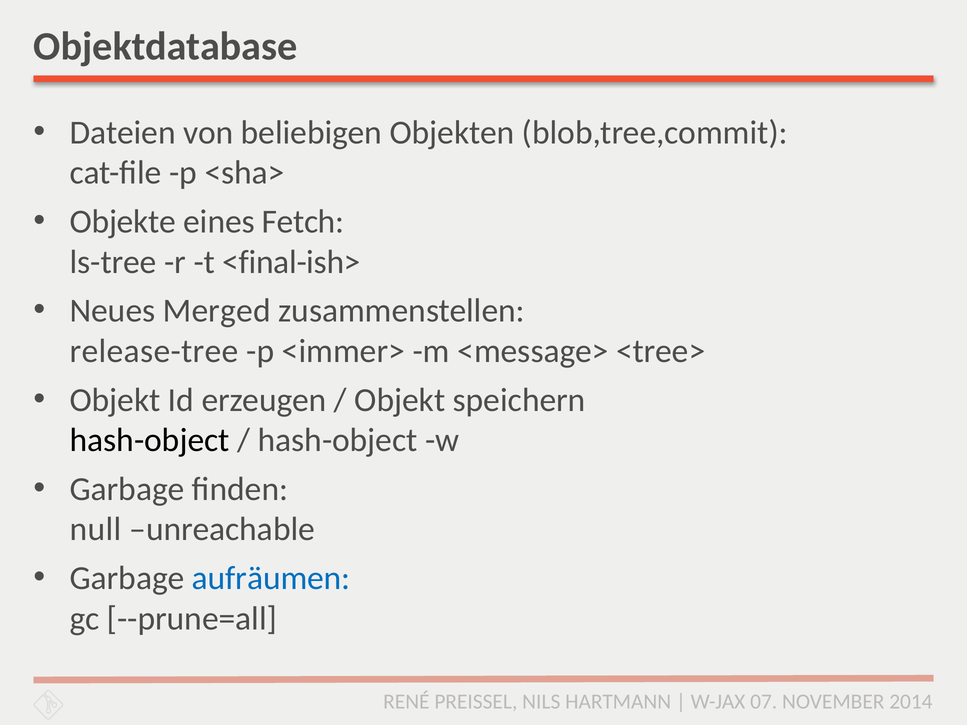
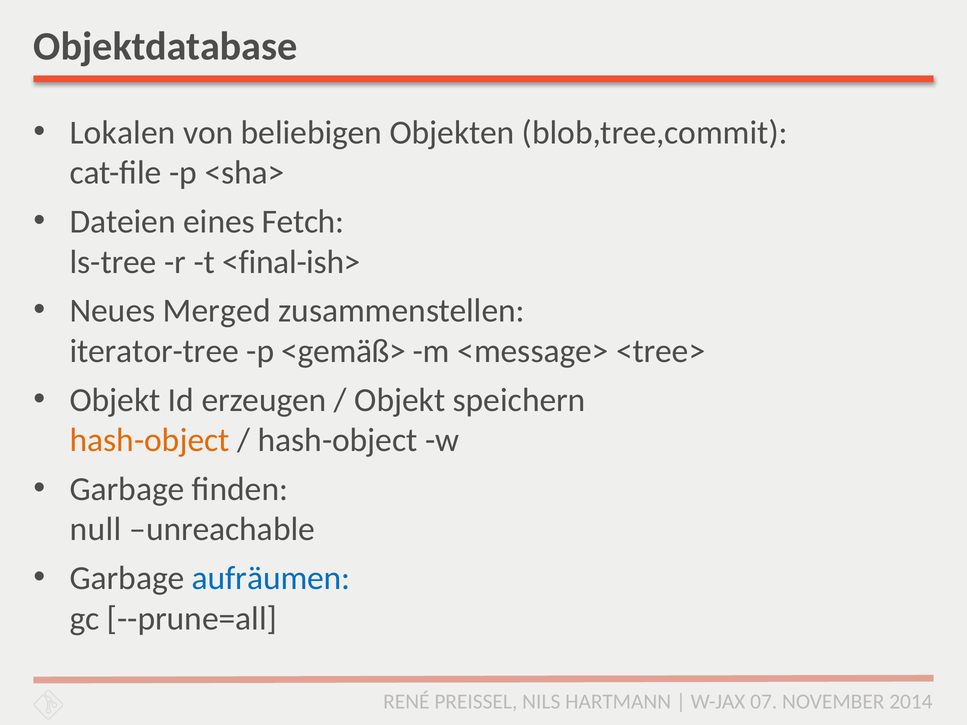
Dateien: Dateien -> Lokalen
Objekte: Objekte -> Dateien
release-tree: release-tree -> iterator-tree
<immer>: <immer> -> <gemäß>
hash-object at (150, 440) colour: black -> orange
